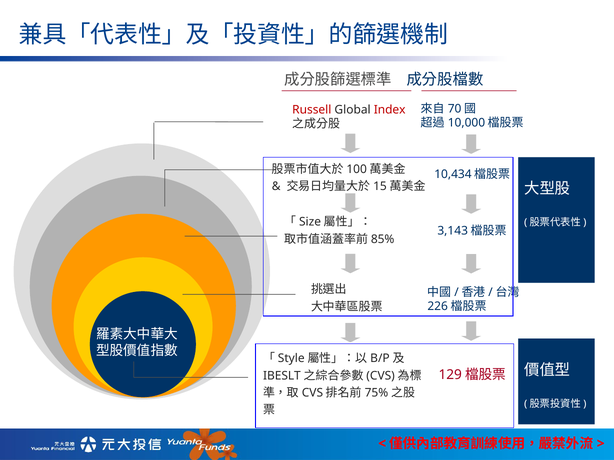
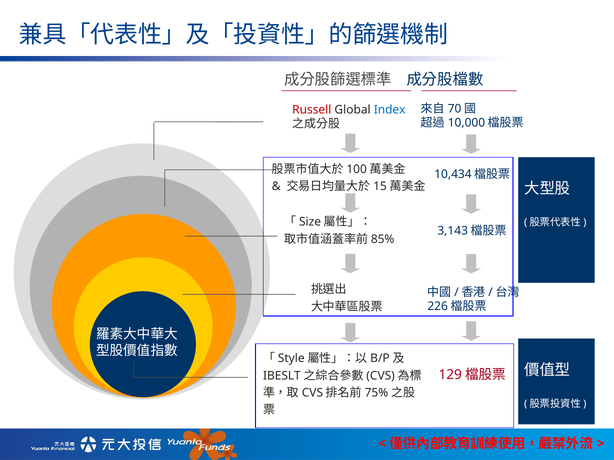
Index colour: red -> blue
